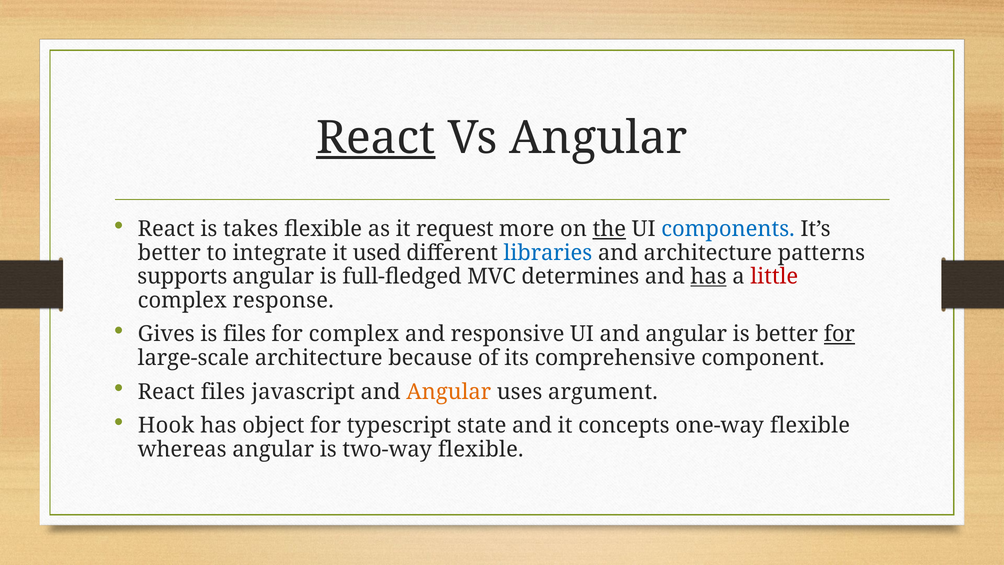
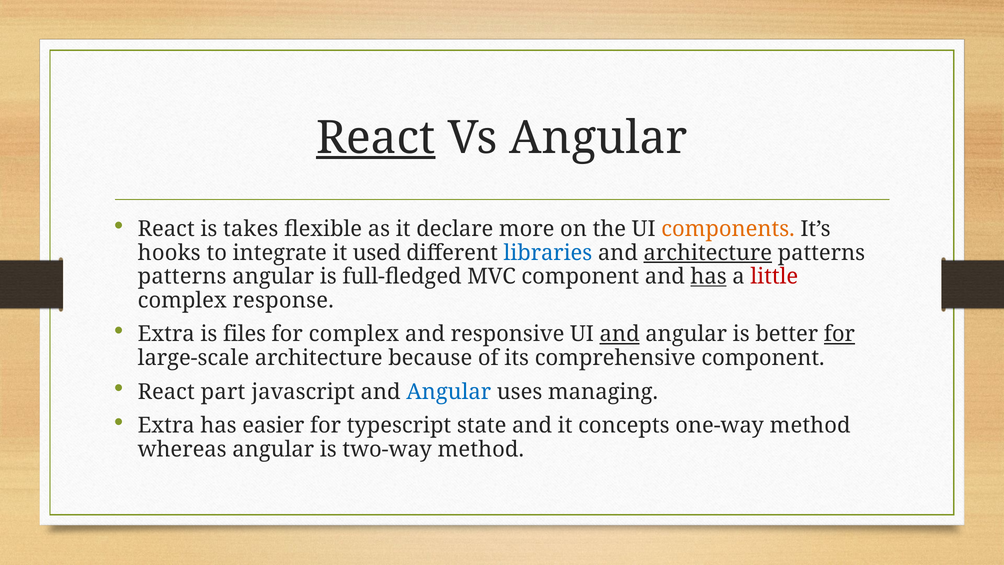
request: request -> declare
the underline: present -> none
components colour: blue -> orange
better at (169, 253): better -> hooks
architecture at (708, 253) underline: none -> present
supports at (182, 276): supports -> patterns
MVC determines: determines -> component
Gives at (166, 334): Gives -> Extra
and at (620, 334) underline: none -> present
React files: files -> part
Angular at (449, 392) colour: orange -> blue
argument: argument -> managing
Hook at (166, 425): Hook -> Extra
object: object -> easier
one-way flexible: flexible -> method
two-way flexible: flexible -> method
